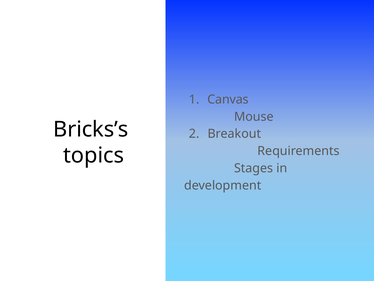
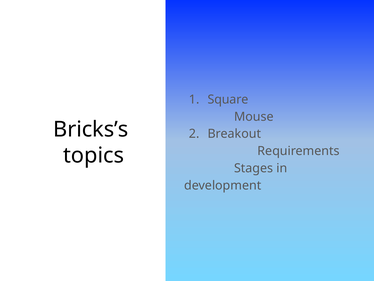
Canvas: Canvas -> Square
